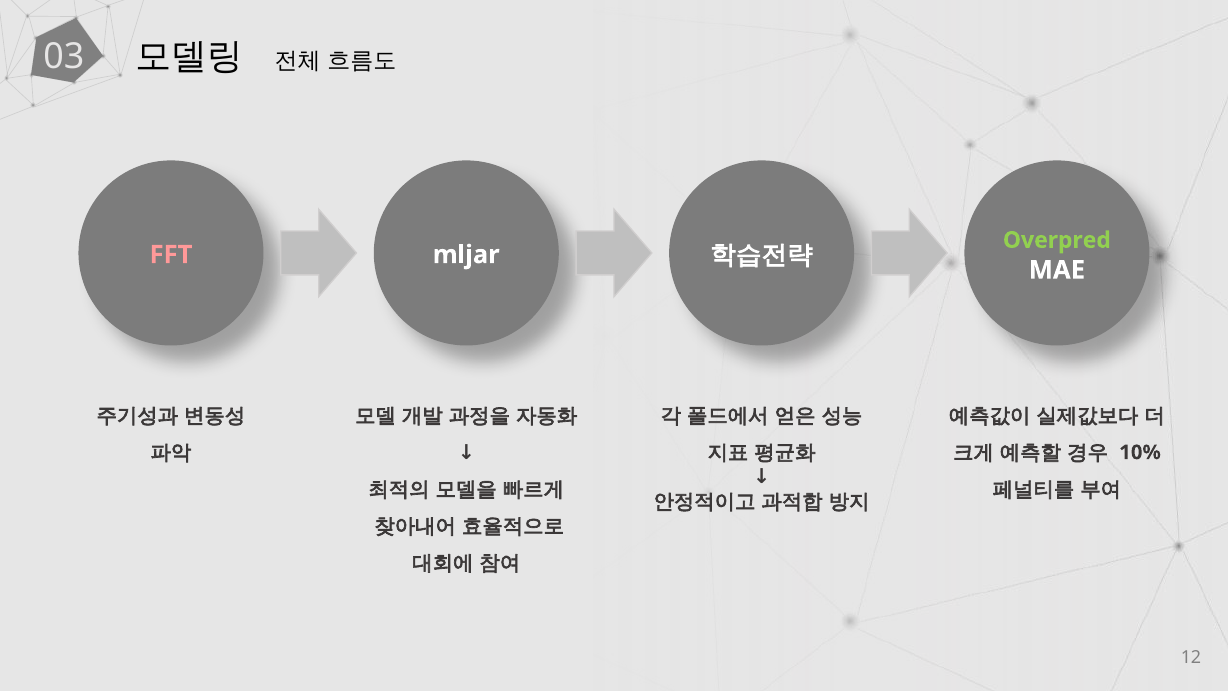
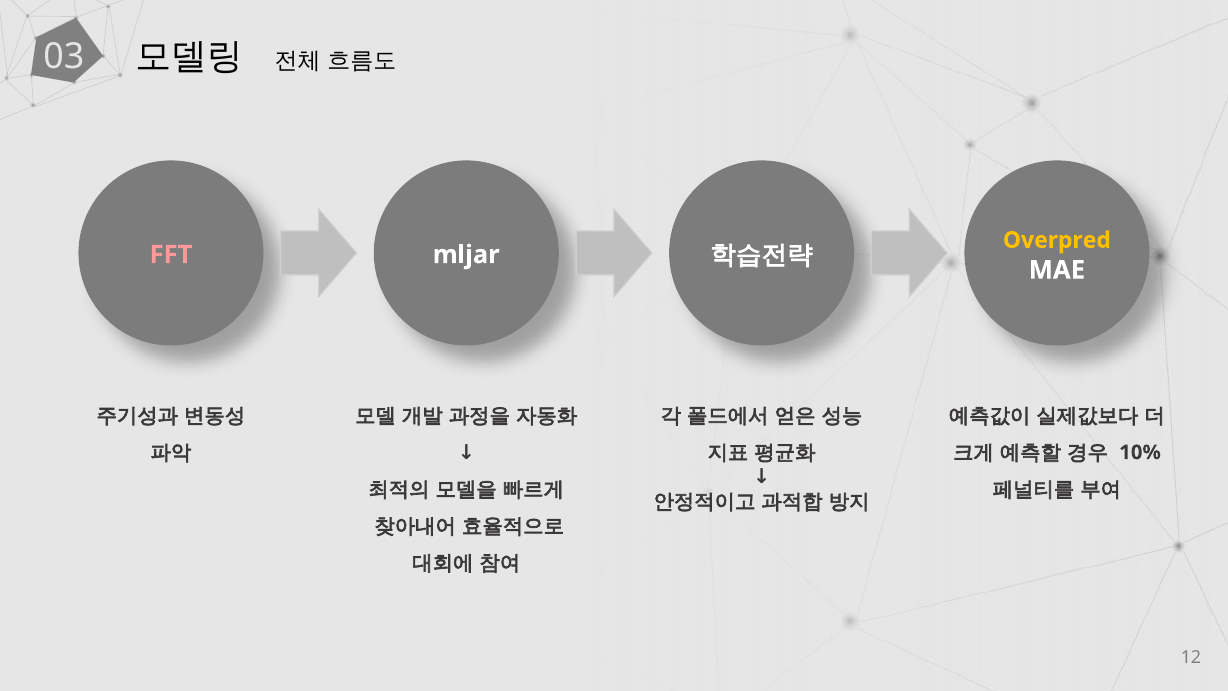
Overpred colour: light green -> yellow
